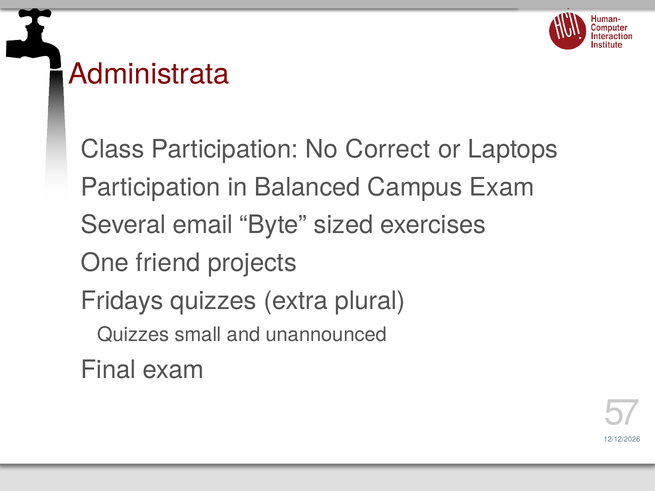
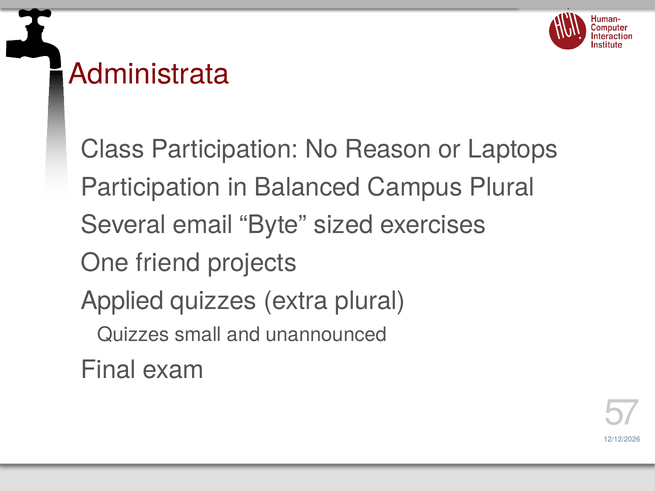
Correct: Correct -> Reason
Campus Exam: Exam -> Plural
Fridays: Fridays -> Applied
